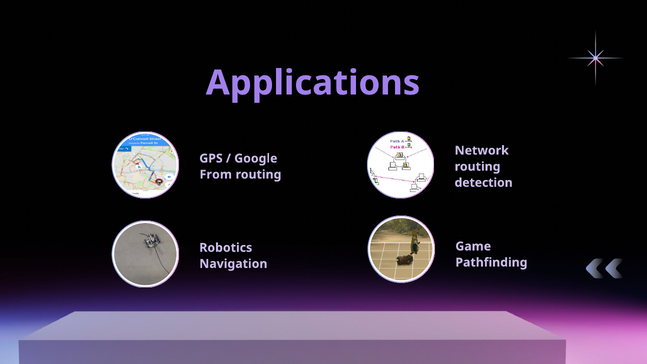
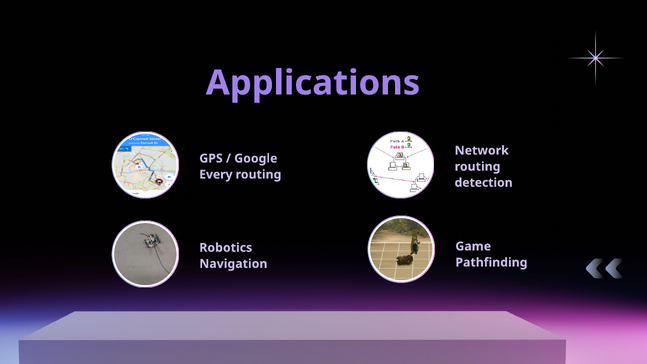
From: From -> Every
